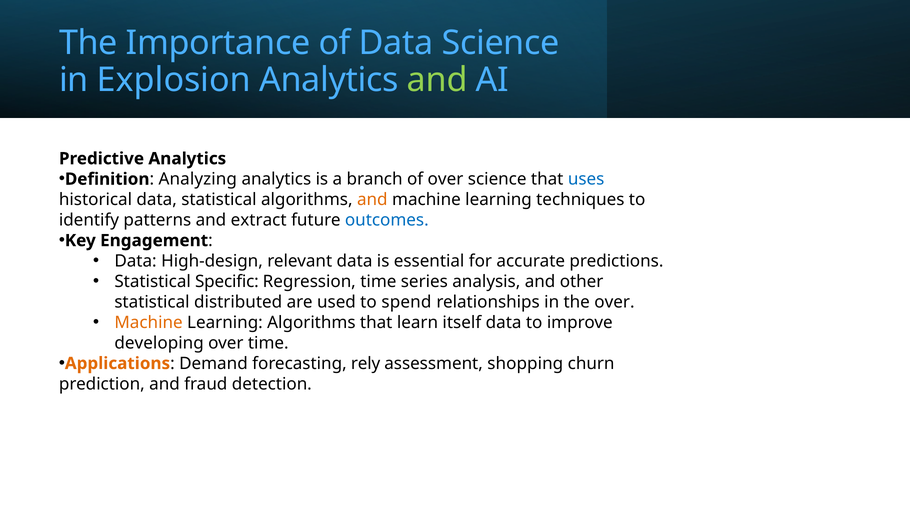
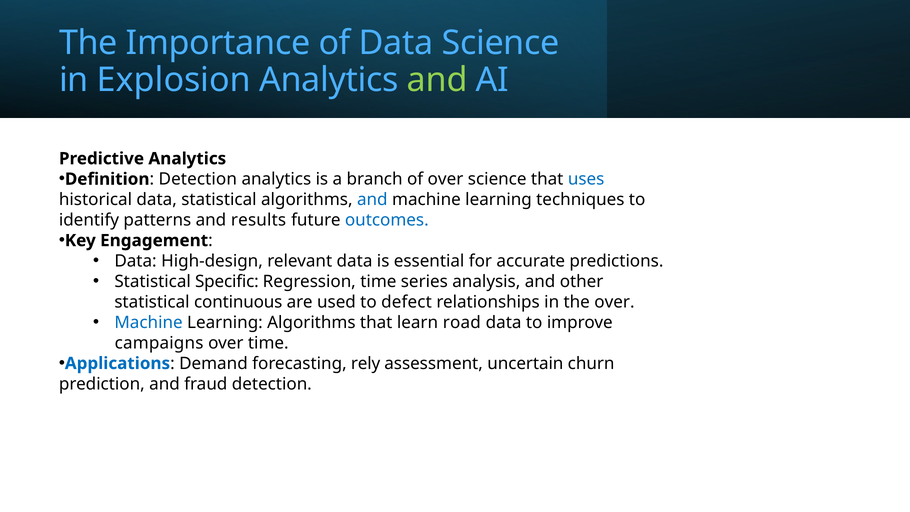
Analyzing at (198, 179): Analyzing -> Detection
and at (372, 200) colour: orange -> blue
extract: extract -> results
distributed: distributed -> continuous
spend: spend -> defect
Machine at (149, 322) colour: orange -> blue
itself: itself -> road
developing: developing -> campaigns
Applications colour: orange -> blue
shopping: shopping -> uncertain
